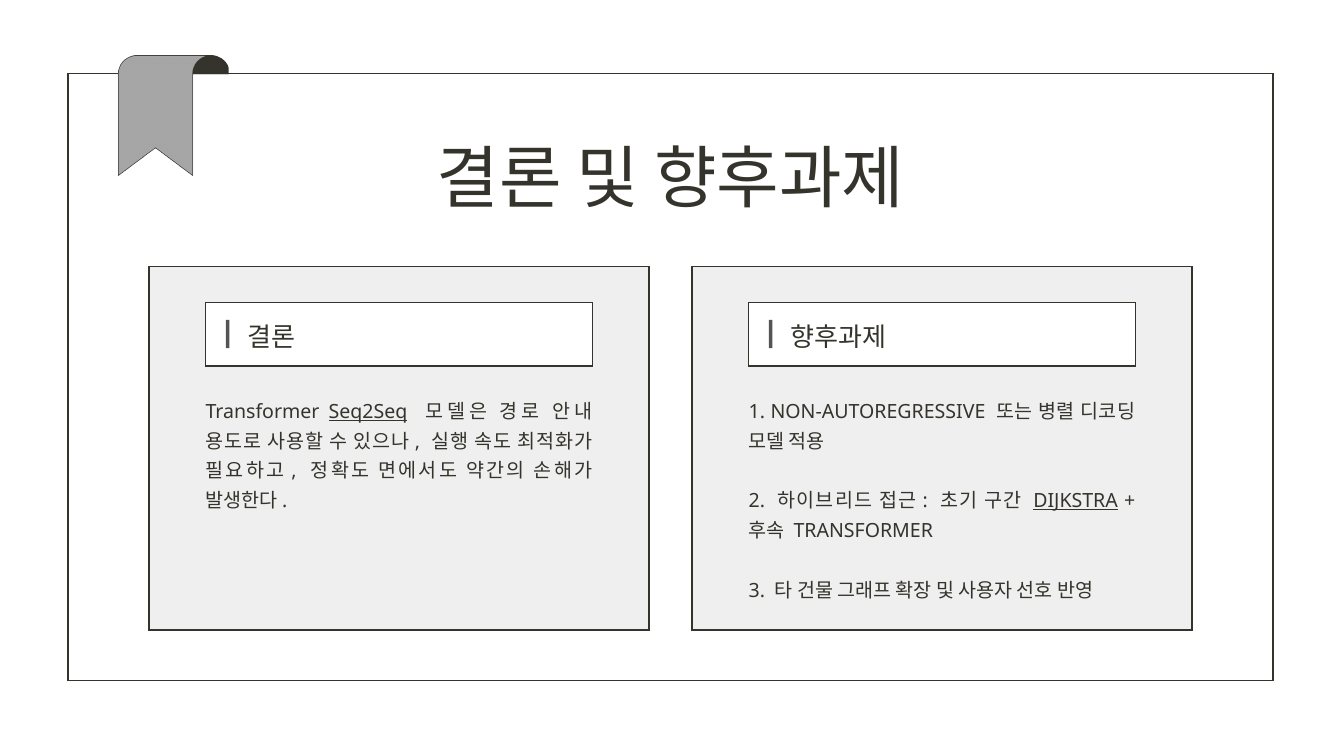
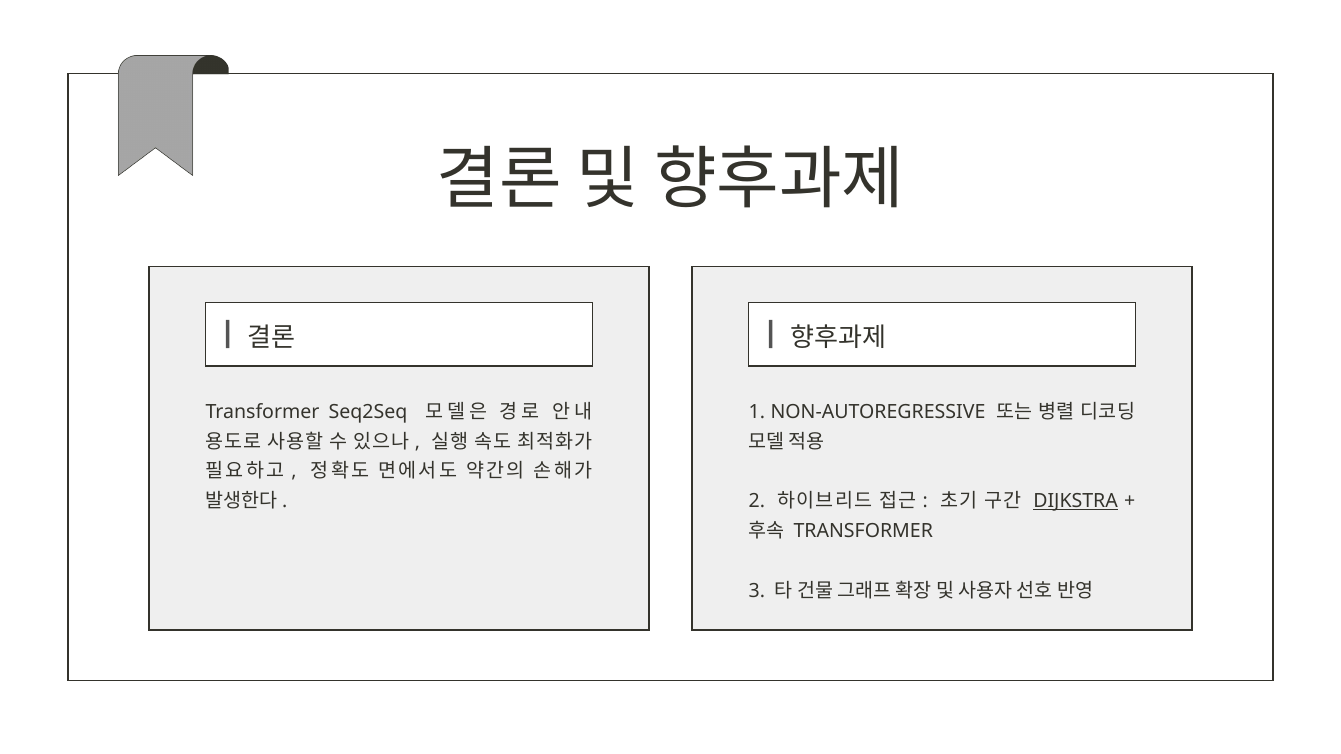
Seq2Seq underline: present -> none
